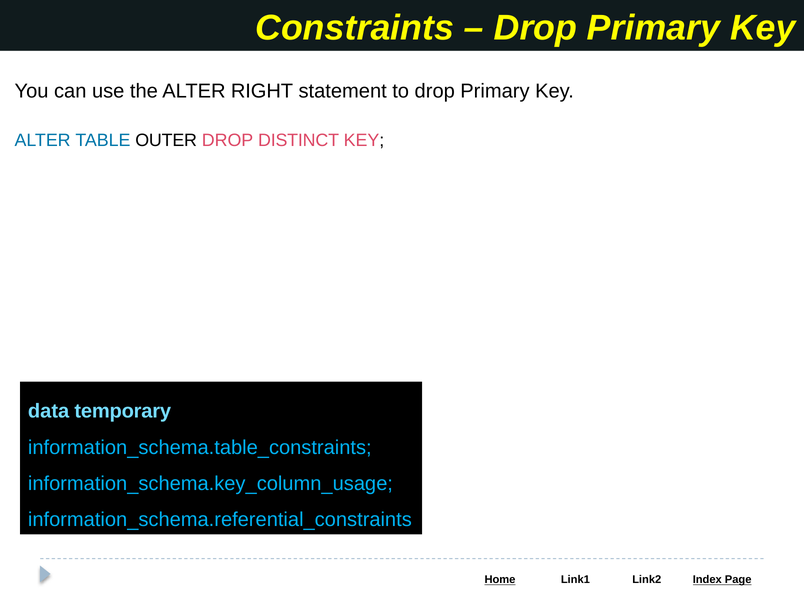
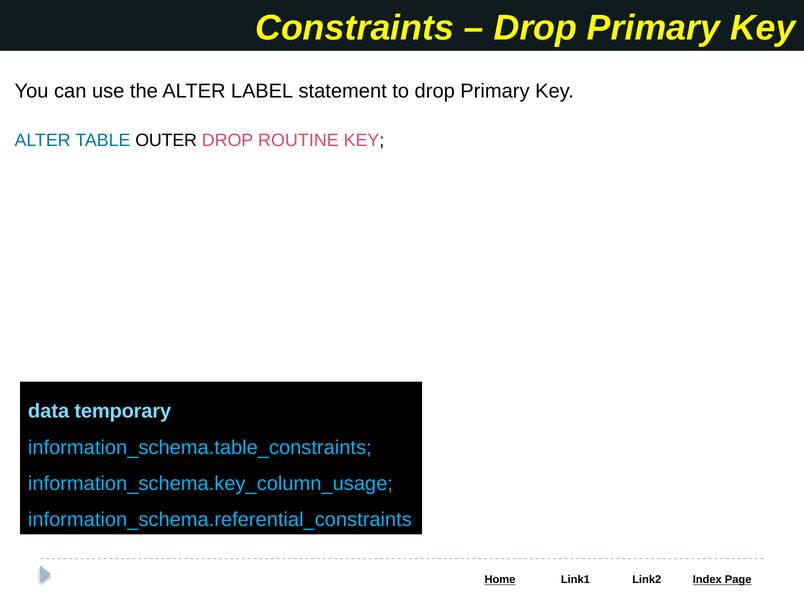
RIGHT: RIGHT -> LABEL
DISTINCT: DISTINCT -> ROUTINE
